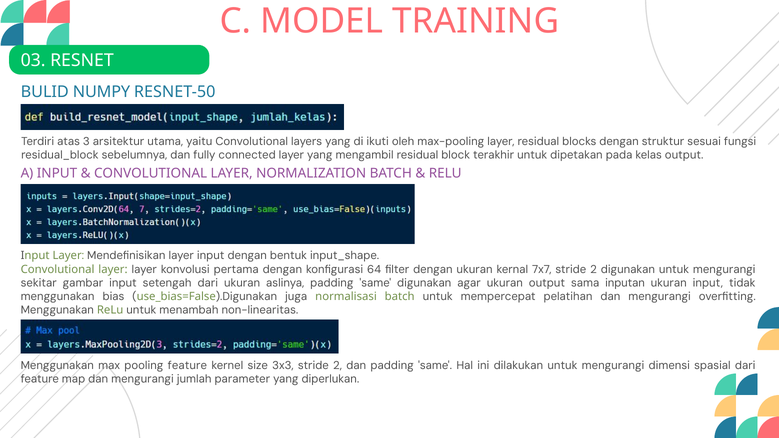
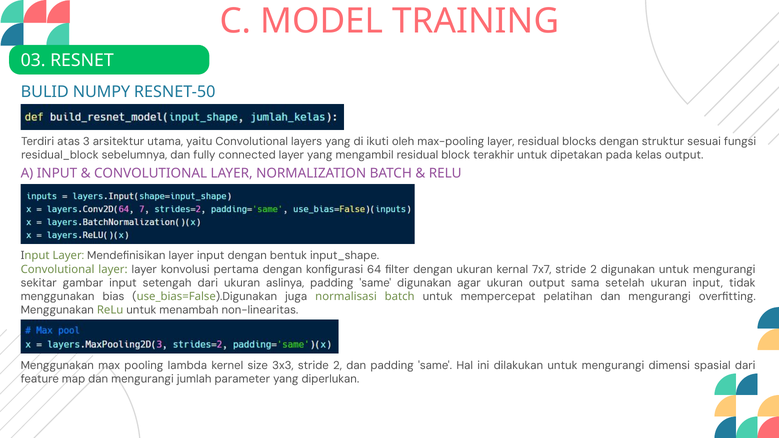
inputan: inputan -> setelah
pooling feature: feature -> lambda
